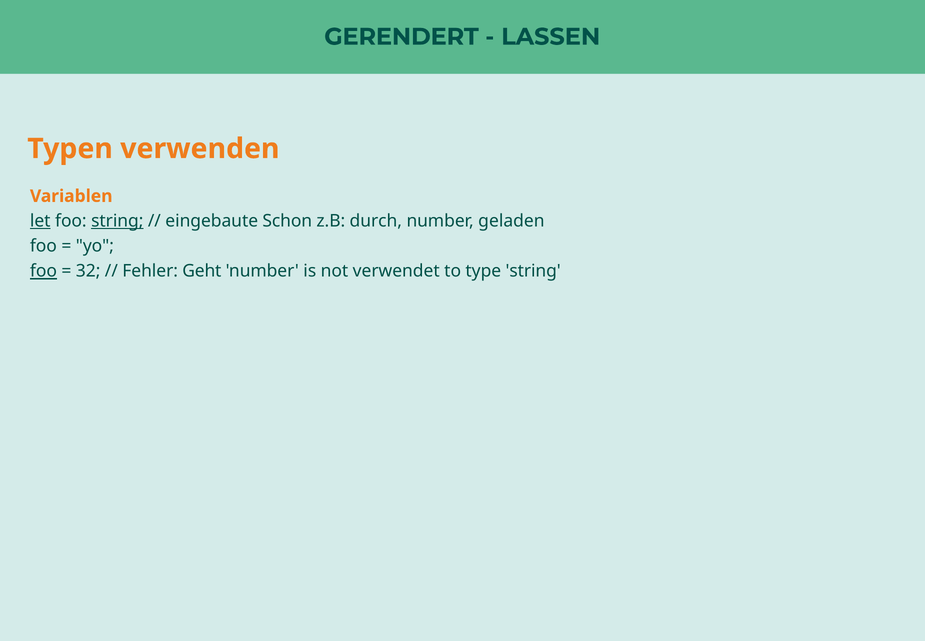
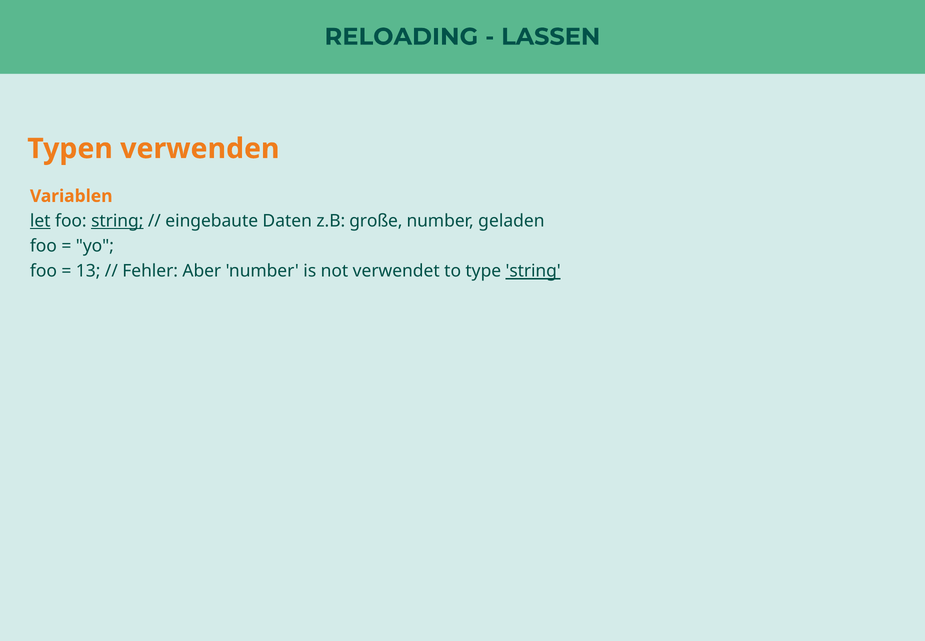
GERENDERT: GERENDERT -> RELOADING
Schon: Schon -> Daten
durch: durch -> große
foo at (43, 271) underline: present -> none
32: 32 -> 13
Geht: Geht -> Aber
string at (533, 271) underline: none -> present
